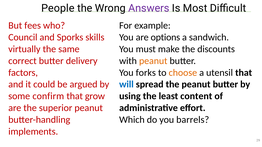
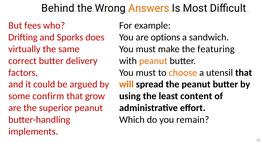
People: People -> Behind
Answers colour: purple -> orange
Council: Council -> Drifting
skills: skills -> does
discounts: discounts -> featuring
forks at (146, 73): forks -> must
will colour: blue -> orange
barrels: barrels -> remain
